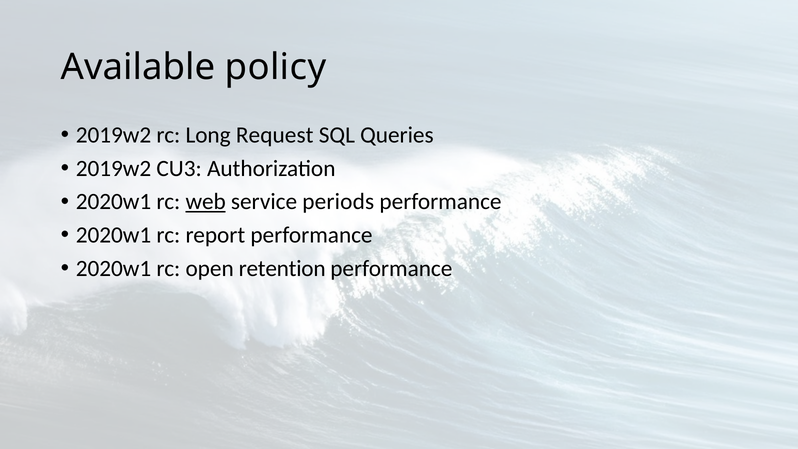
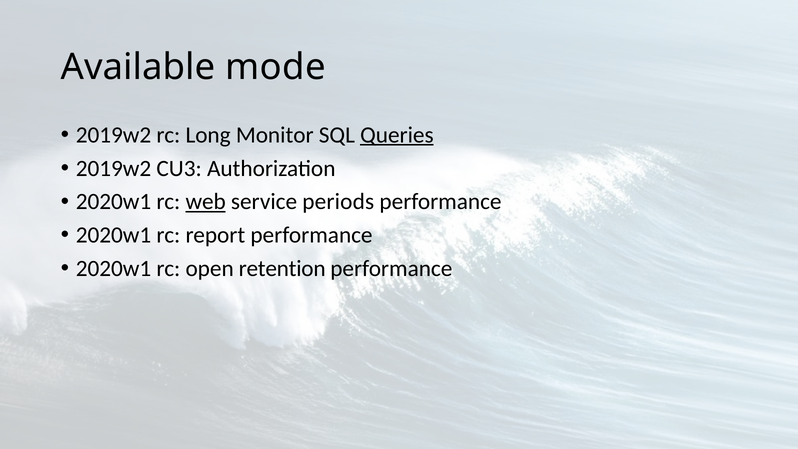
policy: policy -> mode
Request: Request -> Monitor
Queries underline: none -> present
